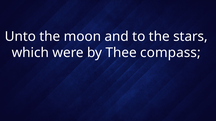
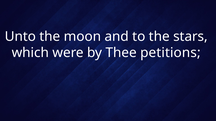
compass: compass -> petitions
